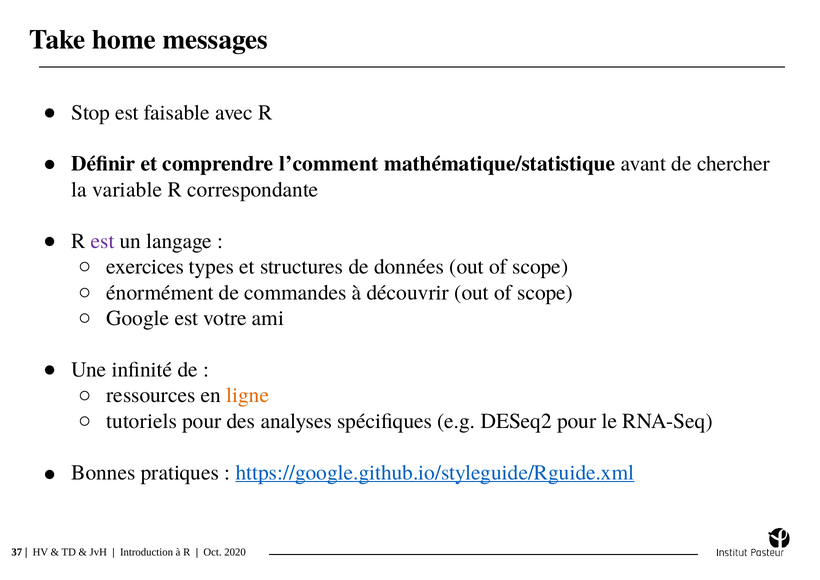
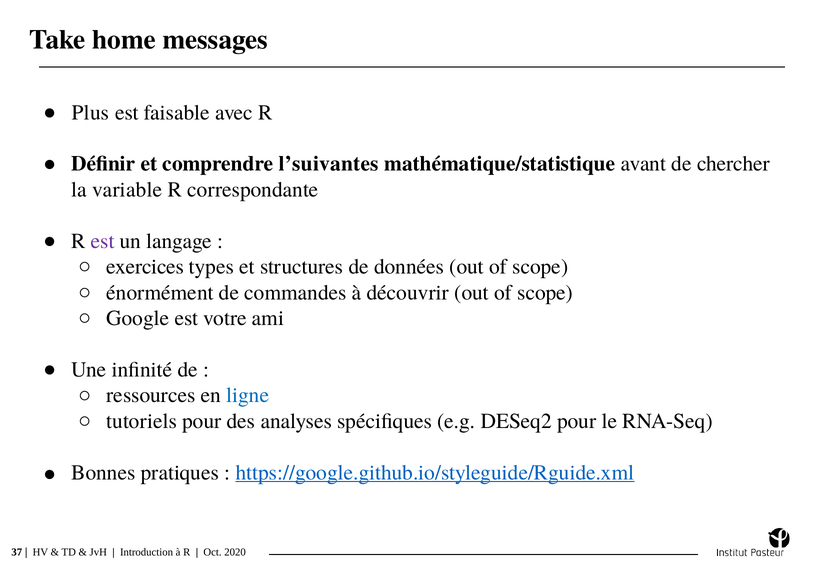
Stop: Stop -> Plus
l’comment: l’comment -> l’suivantes
ligne colour: orange -> blue
